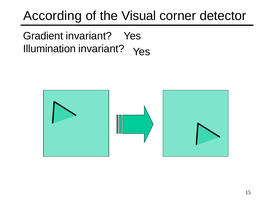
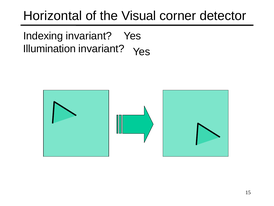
According: According -> Horizontal
Gradient: Gradient -> Indexing
